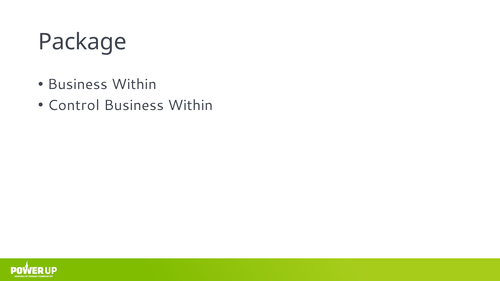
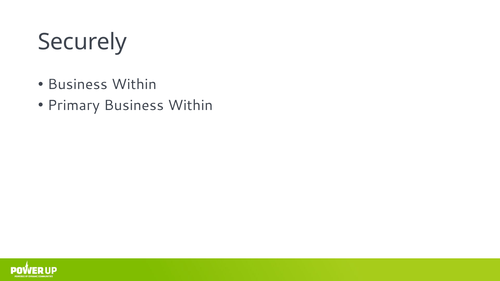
Package: Package -> Securely
Control: Control -> Primary
